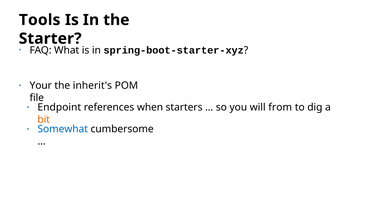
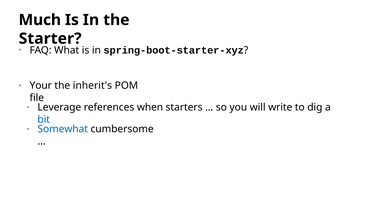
Tools: Tools -> Much
Endpoint: Endpoint -> Leverage
from: from -> write
bit colour: orange -> blue
